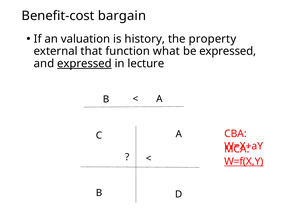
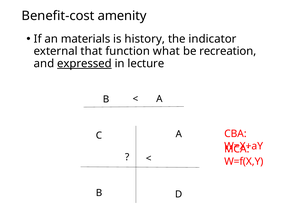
bargain: bargain -> amenity
valuation: valuation -> materials
property: property -> indicator
be expressed: expressed -> recreation
W=f(X,Y underline: present -> none
